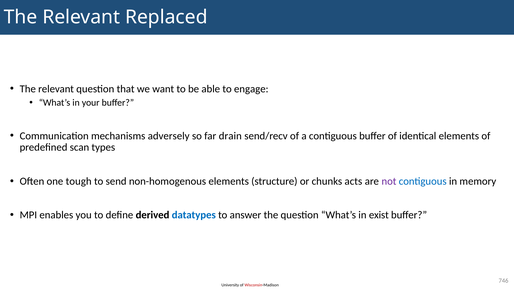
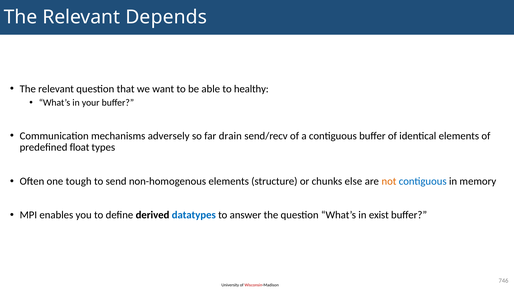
Replaced: Replaced -> Depends
engage: engage -> healthy
scan: scan -> float
acts: acts -> else
not colour: purple -> orange
